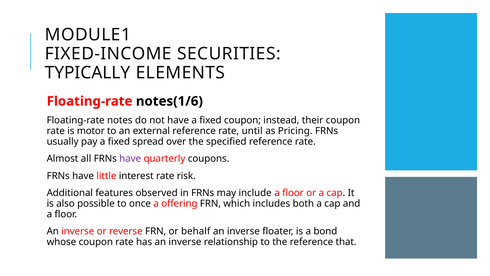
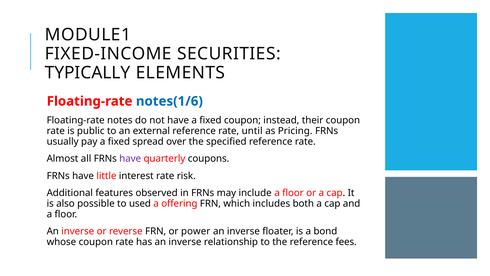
notes(1/6 colour: black -> blue
motor: motor -> public
once: once -> used
behalf: behalf -> power
that: that -> fees
